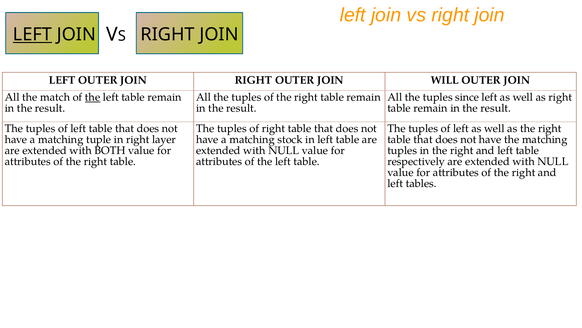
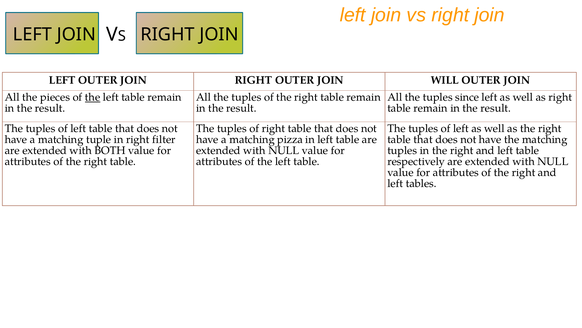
LEFT at (32, 34) underline: present -> none
match: match -> pieces
layer: layer -> filter
stock: stock -> pizza
